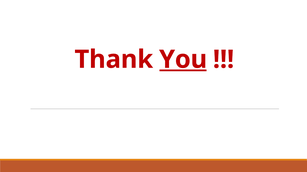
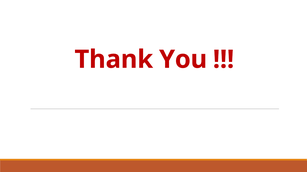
You underline: present -> none
